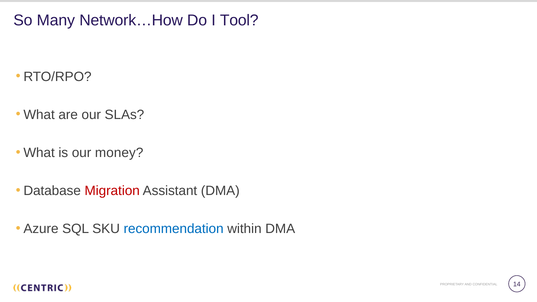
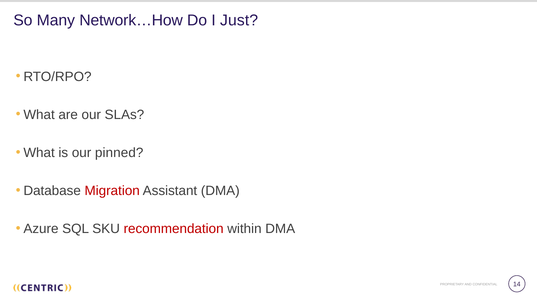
Tool: Tool -> Just
money: money -> pinned
recommendation colour: blue -> red
